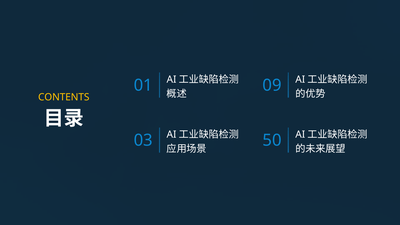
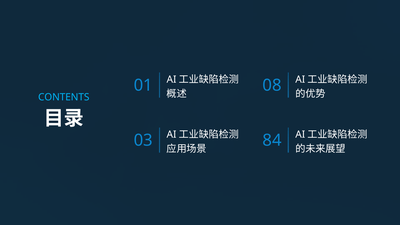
09: 09 -> 08
CONTENTS colour: yellow -> light blue
50: 50 -> 84
